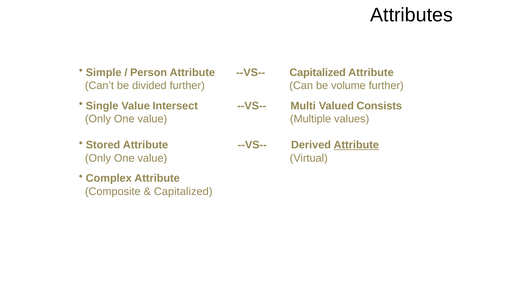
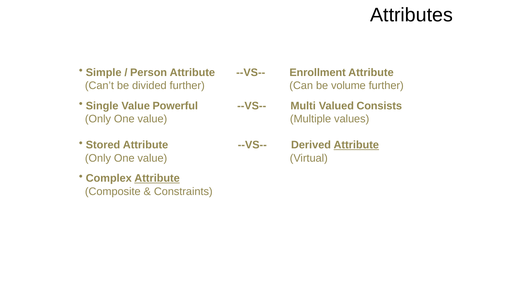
--VS-- Capitalized: Capitalized -> Enrollment
Intersect: Intersect -> Powerful
Attribute at (157, 178) underline: none -> present
Capitalized at (183, 191): Capitalized -> Constraints
